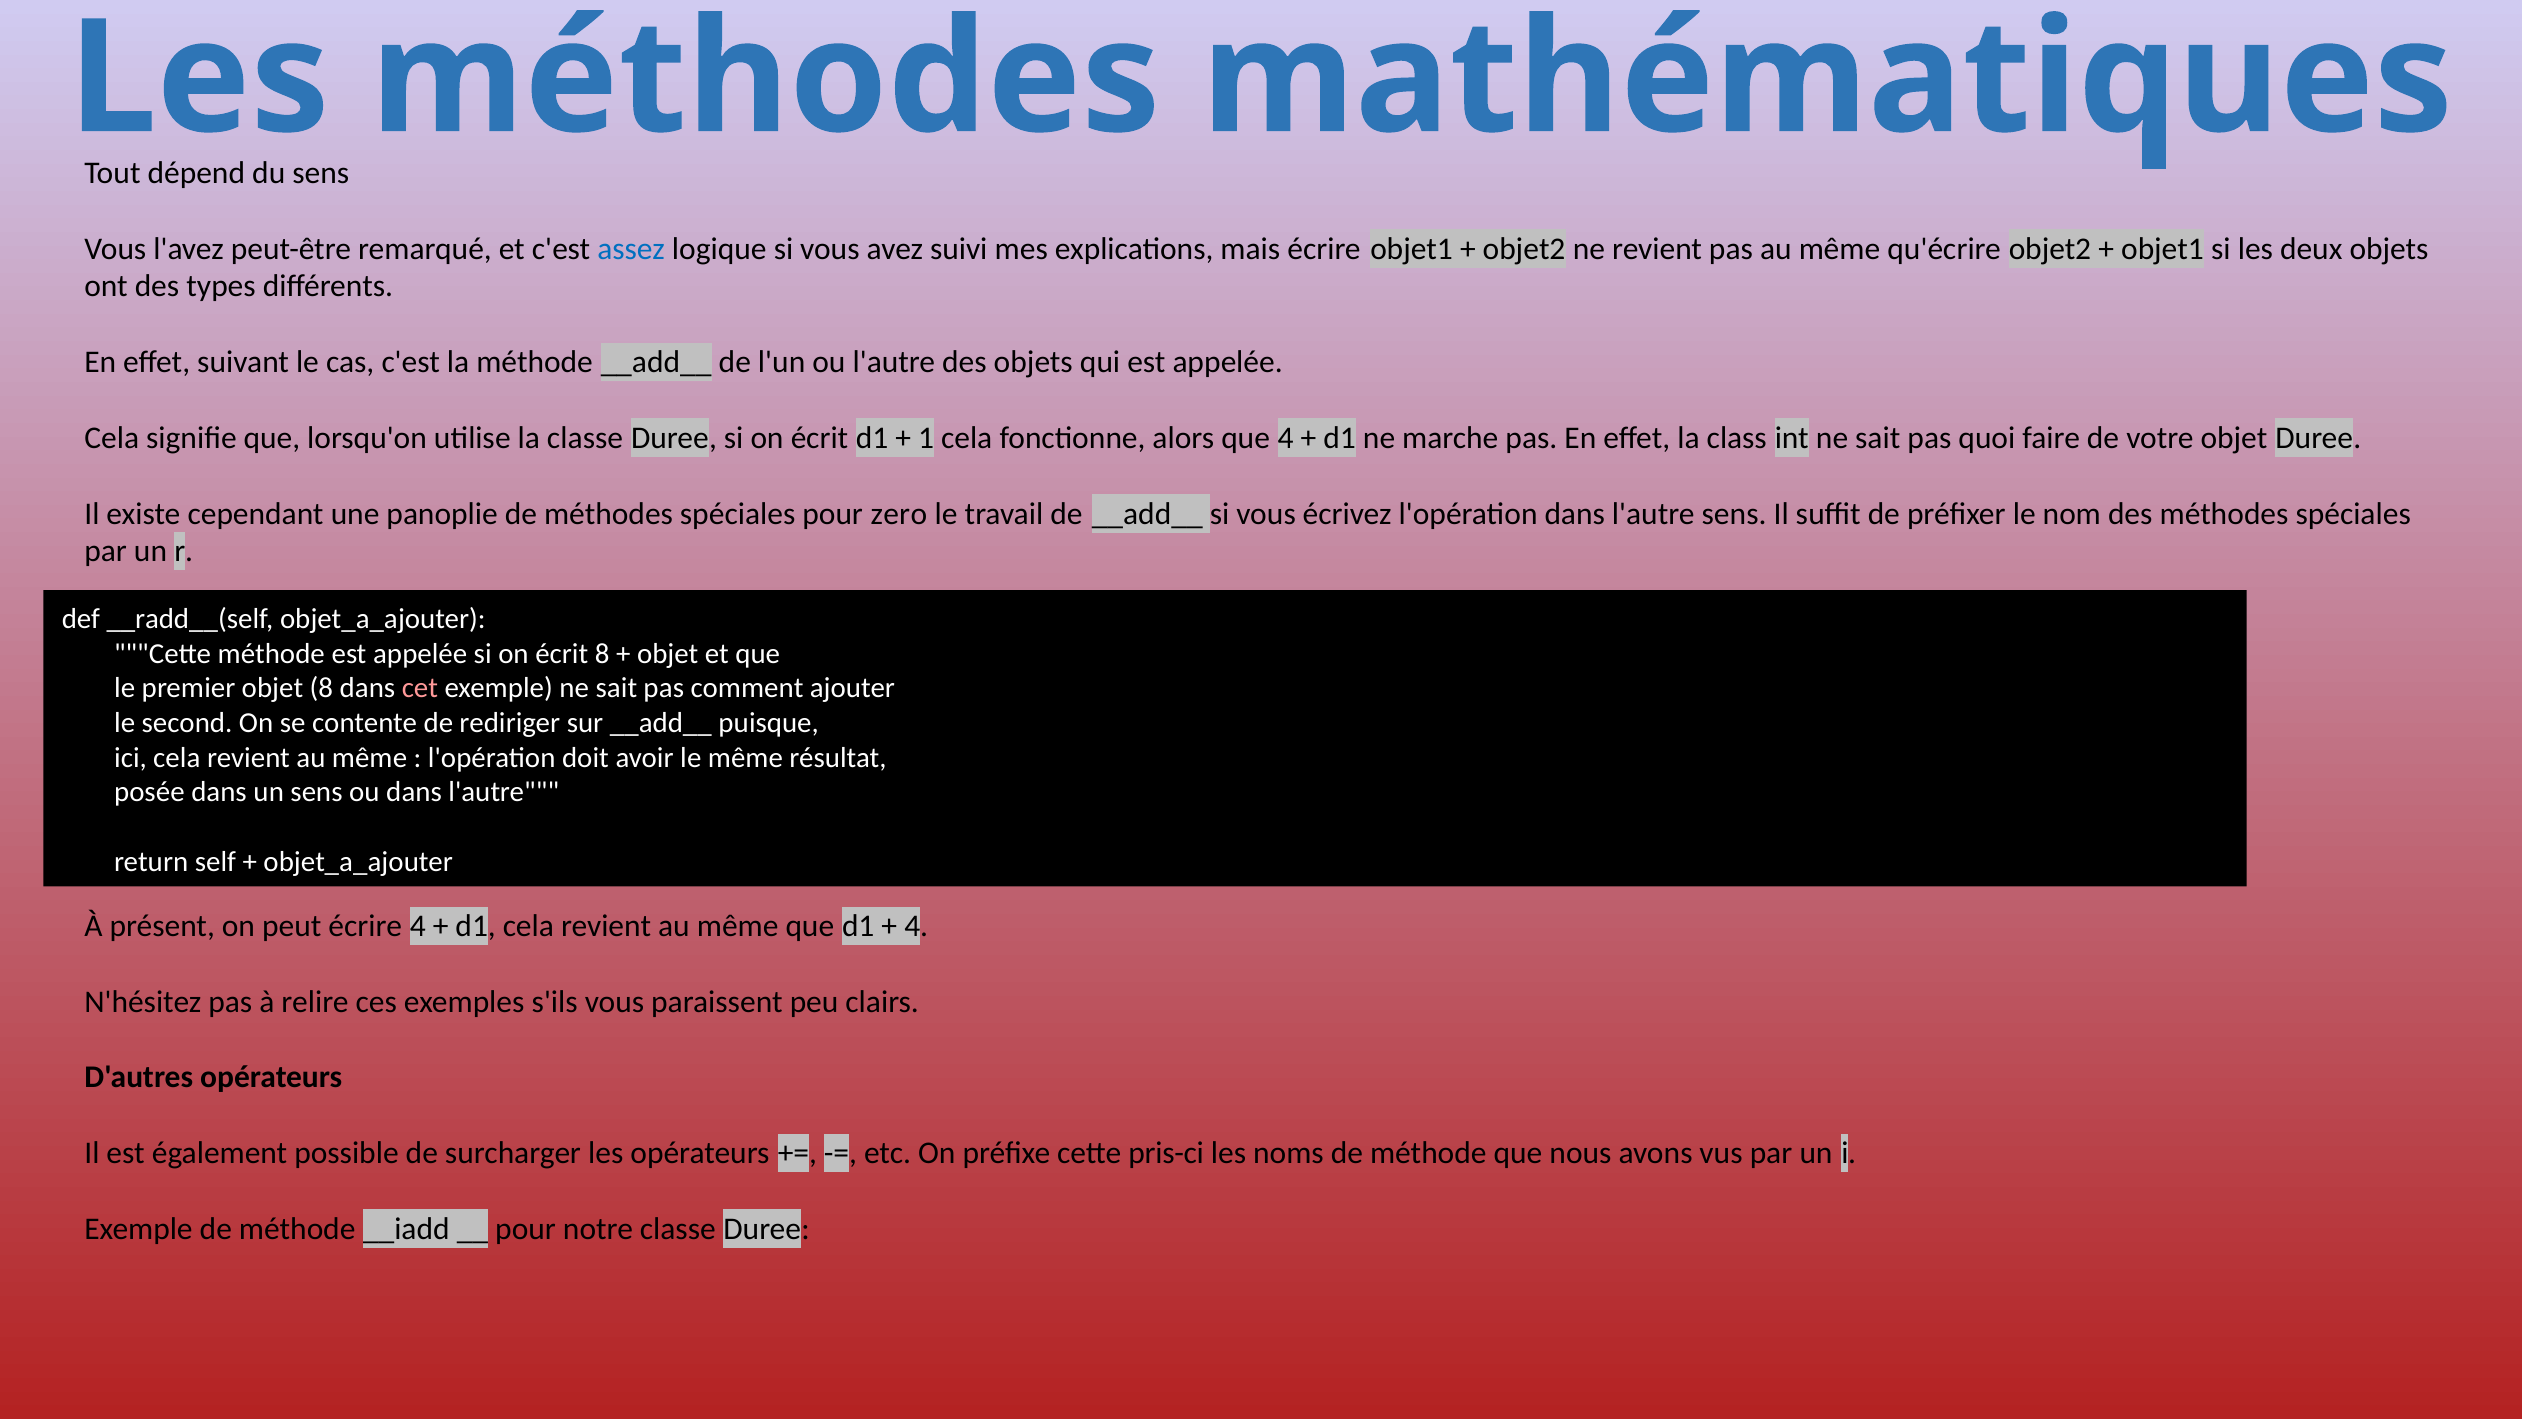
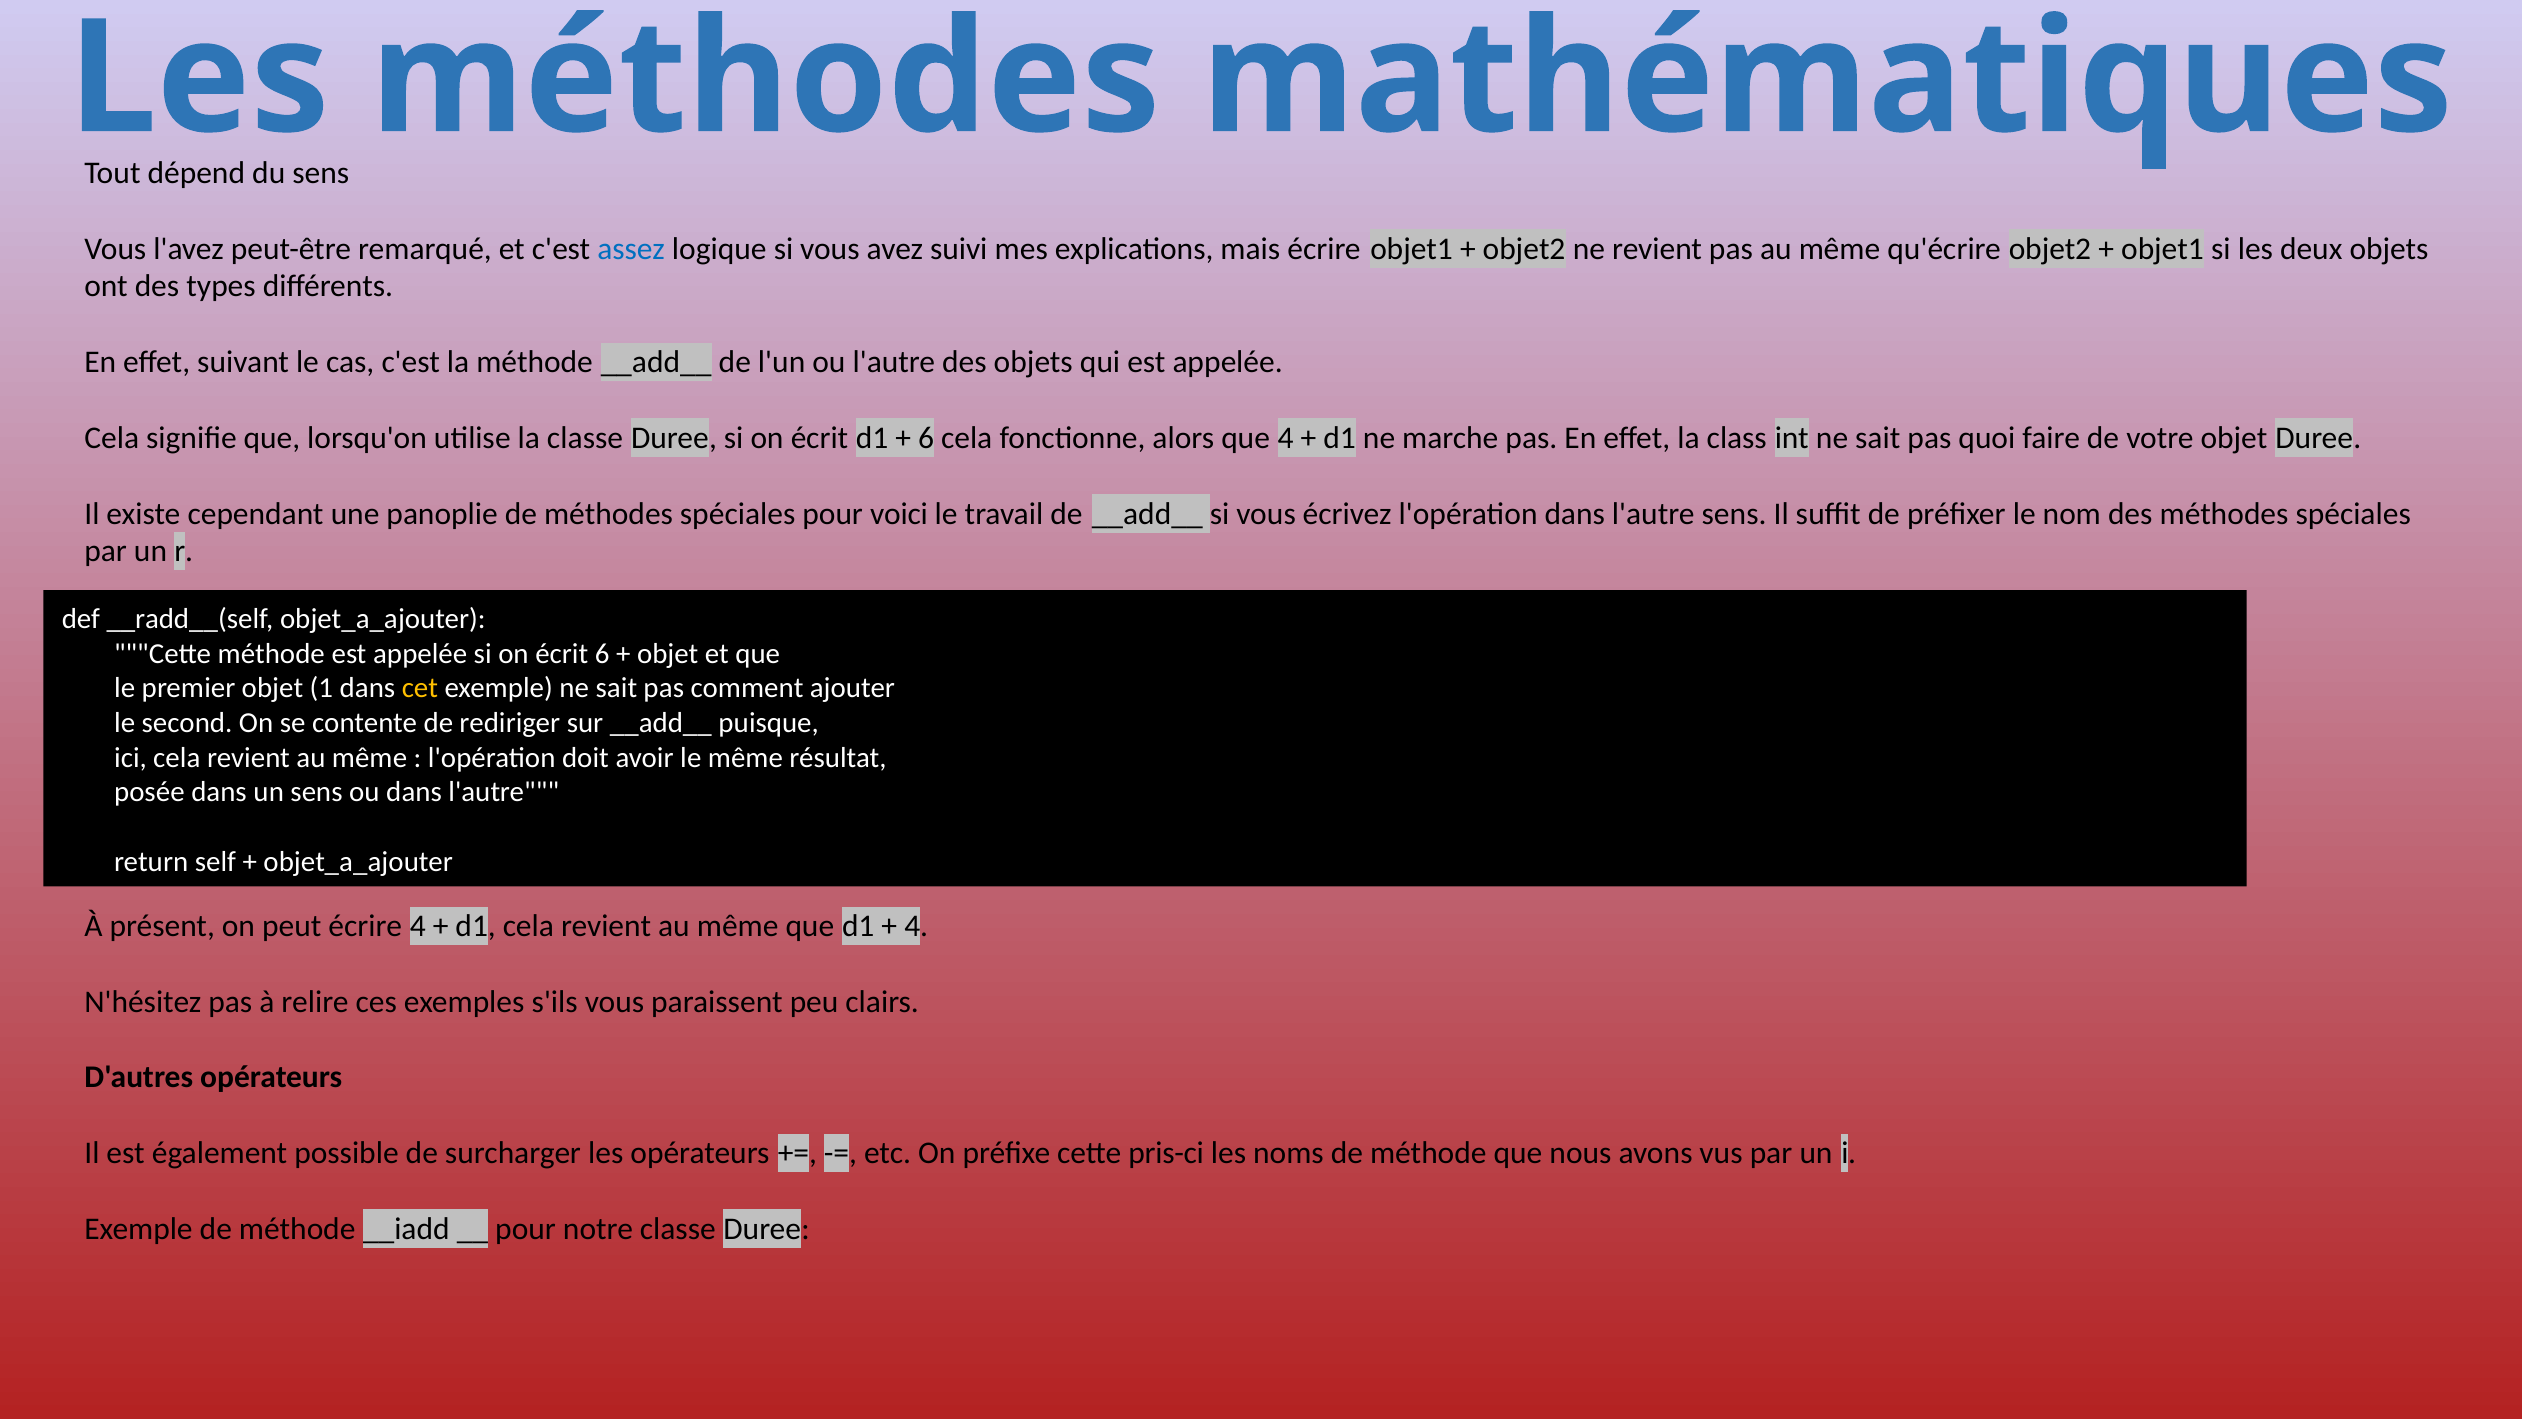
1 at (926, 438): 1 -> 6
zero: zero -> voici
écrit 8: 8 -> 6
objet 8: 8 -> 1
cet colour: pink -> yellow
